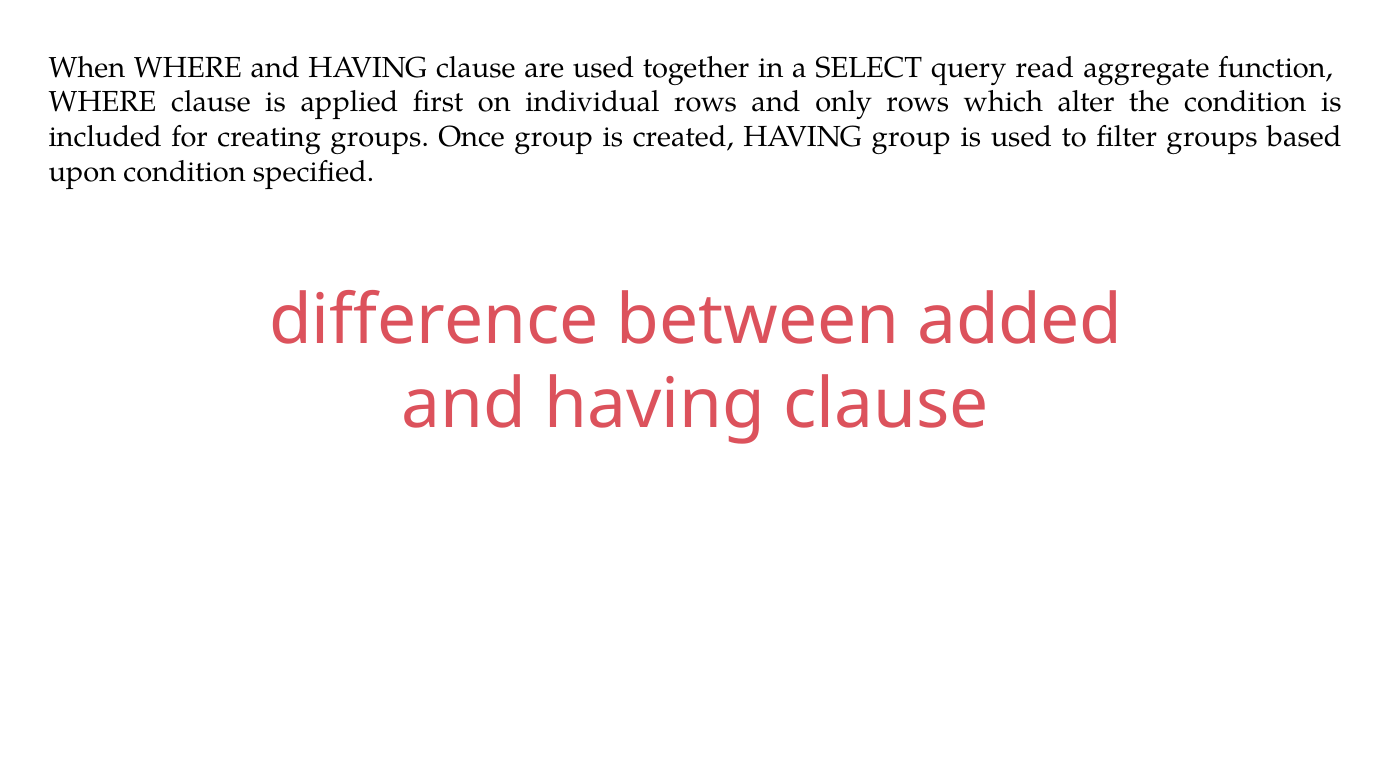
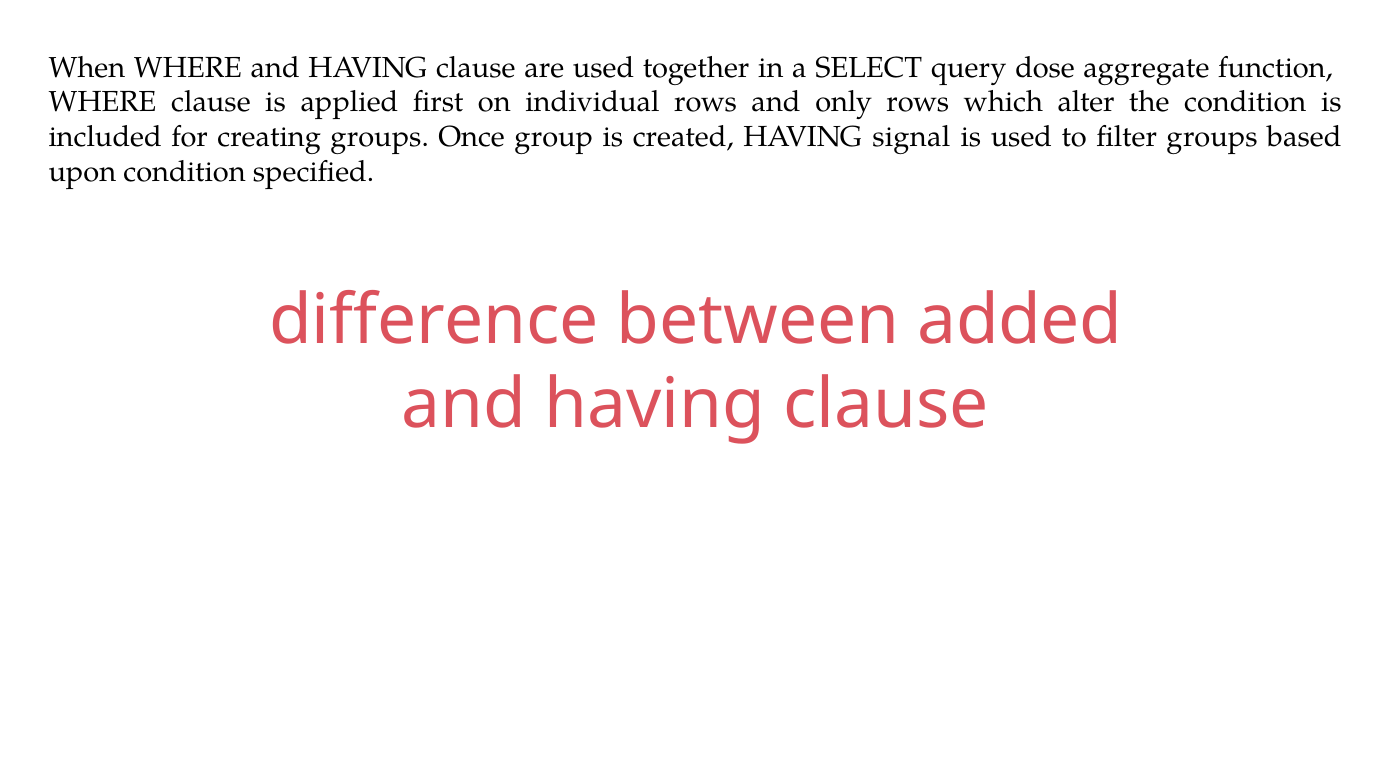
read: read -> dose
HAVING group: group -> signal
